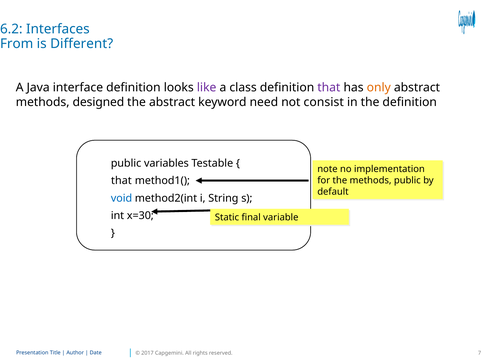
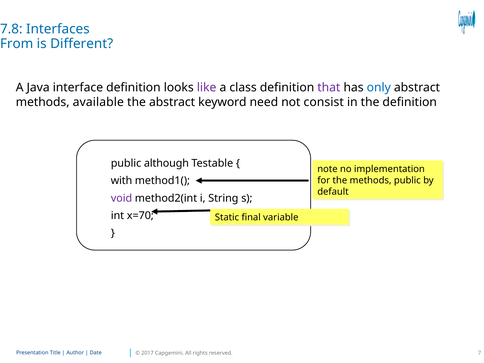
6.2: 6.2 -> 7.8
only colour: orange -> blue
designed: designed -> available
variables: variables -> although
that at (121, 181): that -> with
void colour: blue -> purple
x=30: x=30 -> x=70
